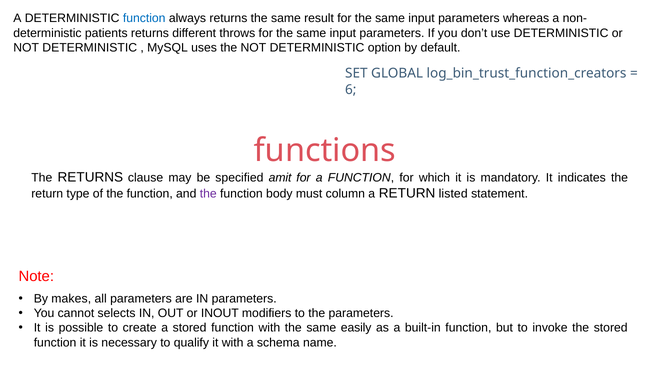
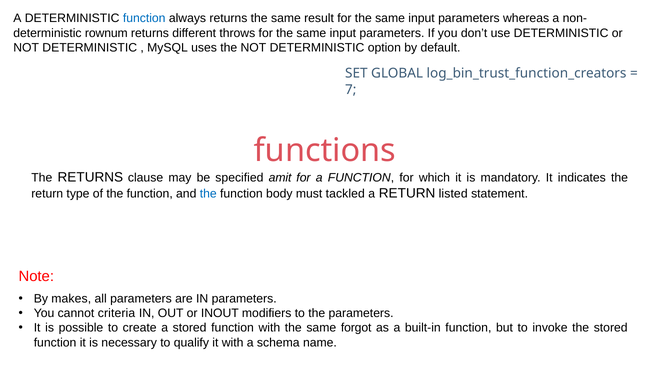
patients: patients -> rownum
6: 6 -> 7
the at (208, 194) colour: purple -> blue
column: column -> tackled
selects: selects -> criteria
easily: easily -> forgot
